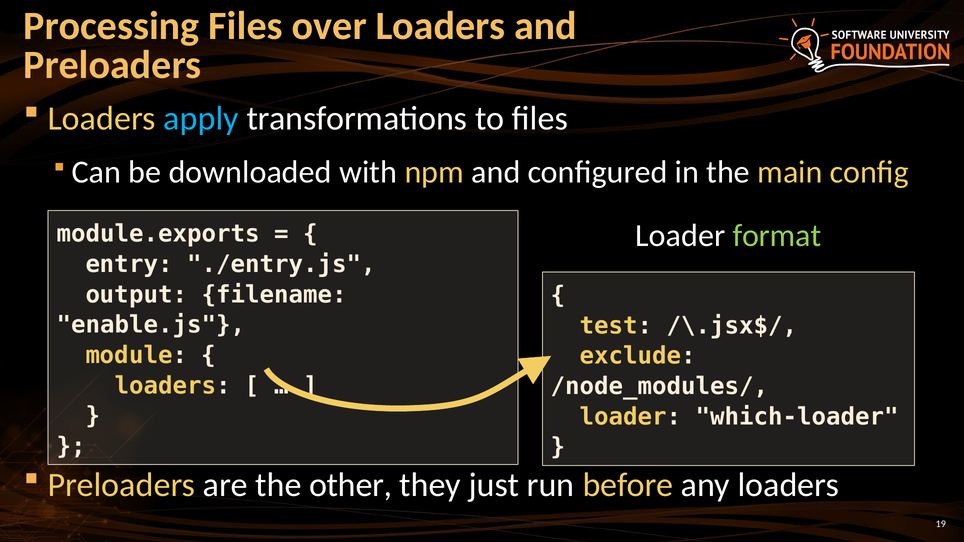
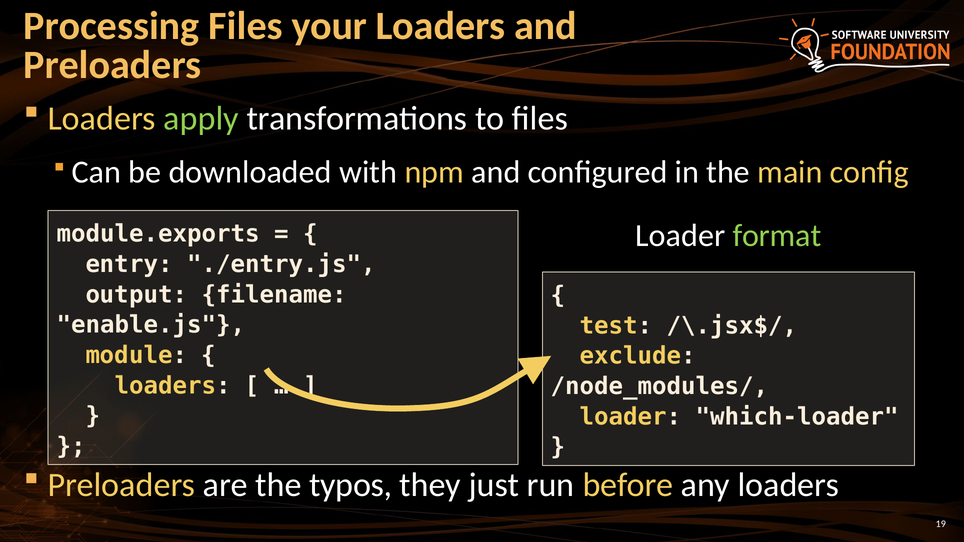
over: over -> your
apply colour: light blue -> light green
other: other -> typos
